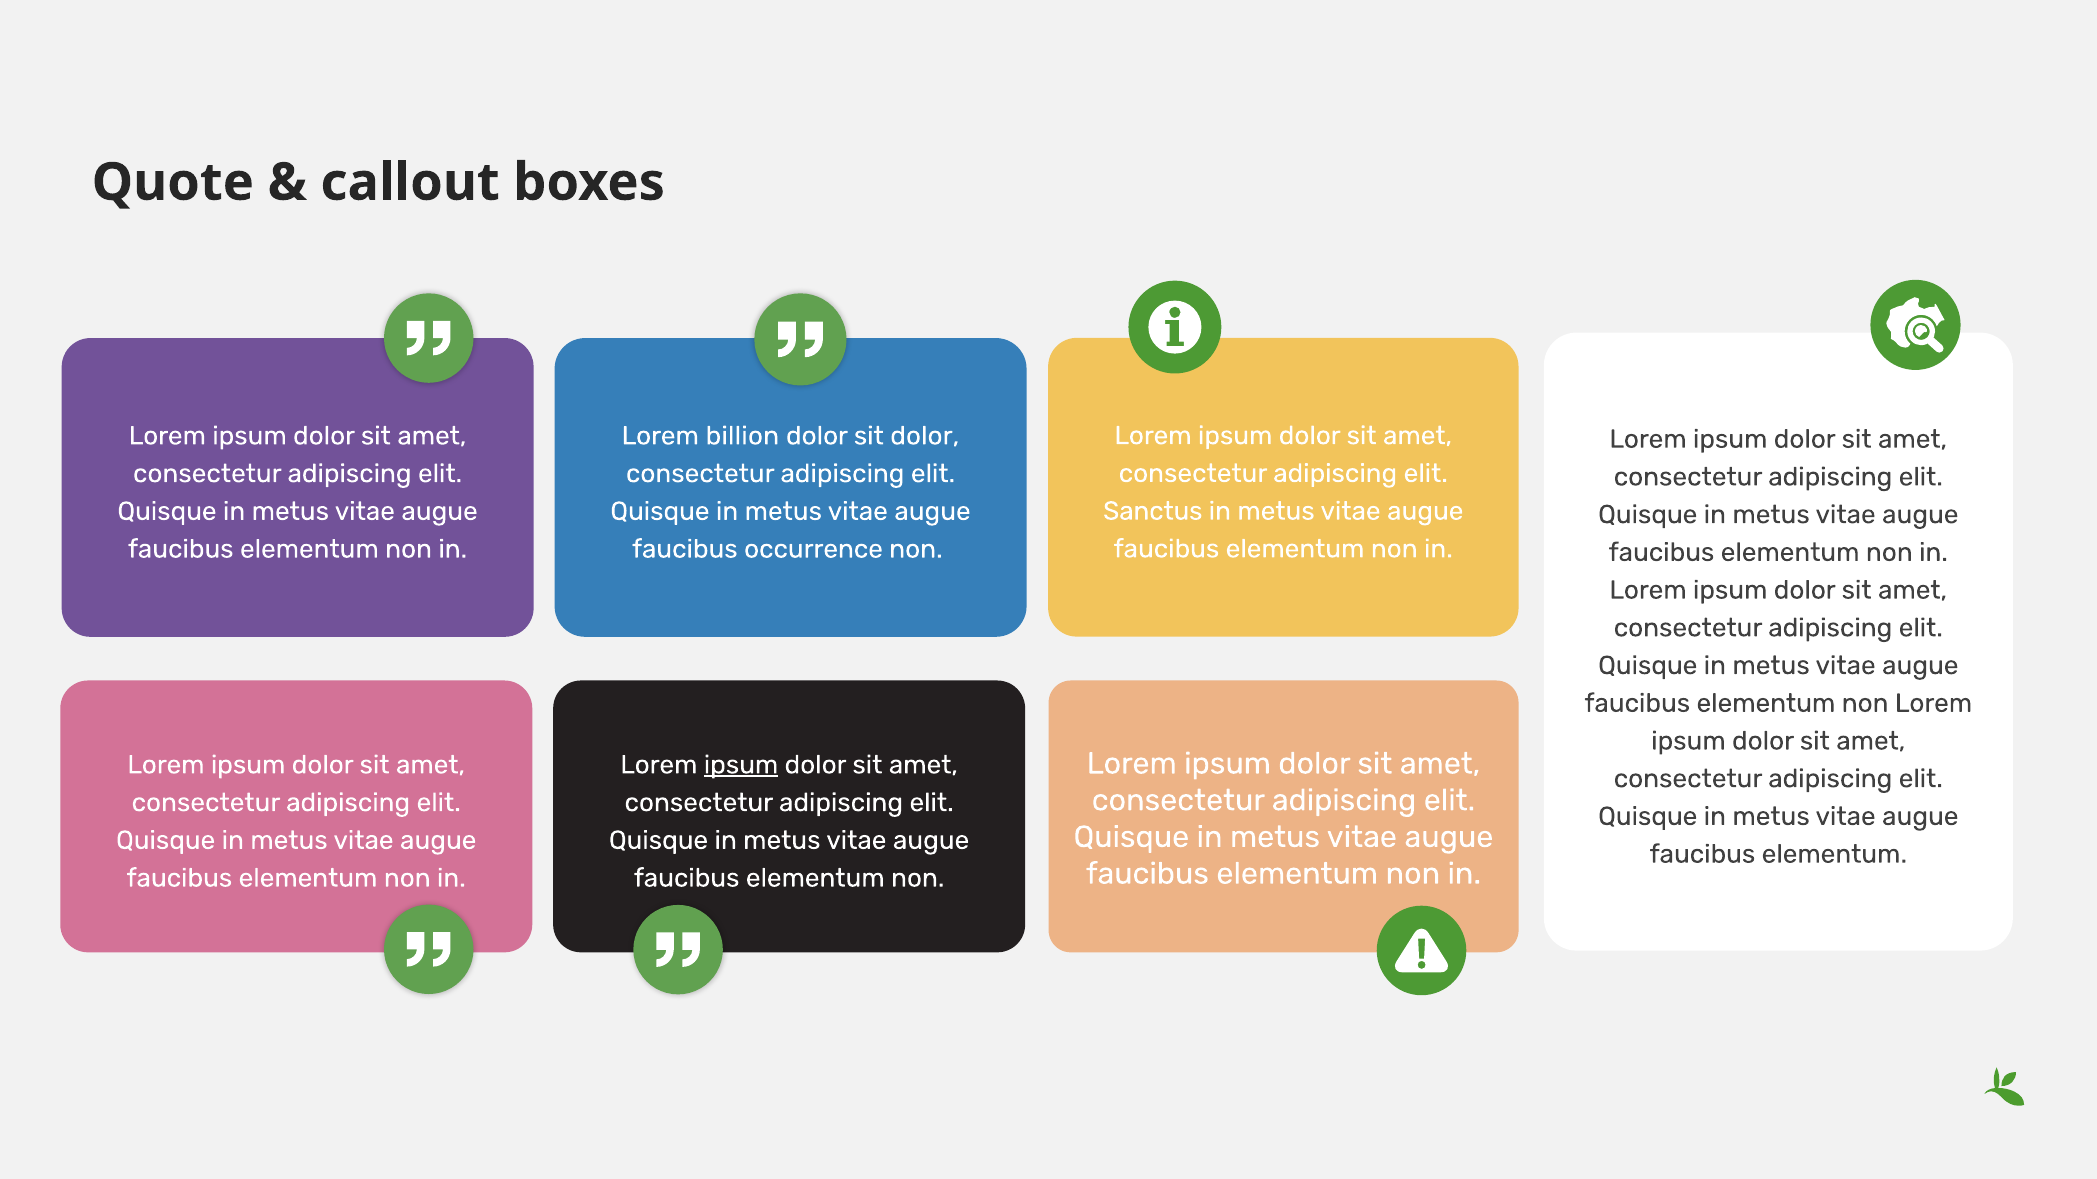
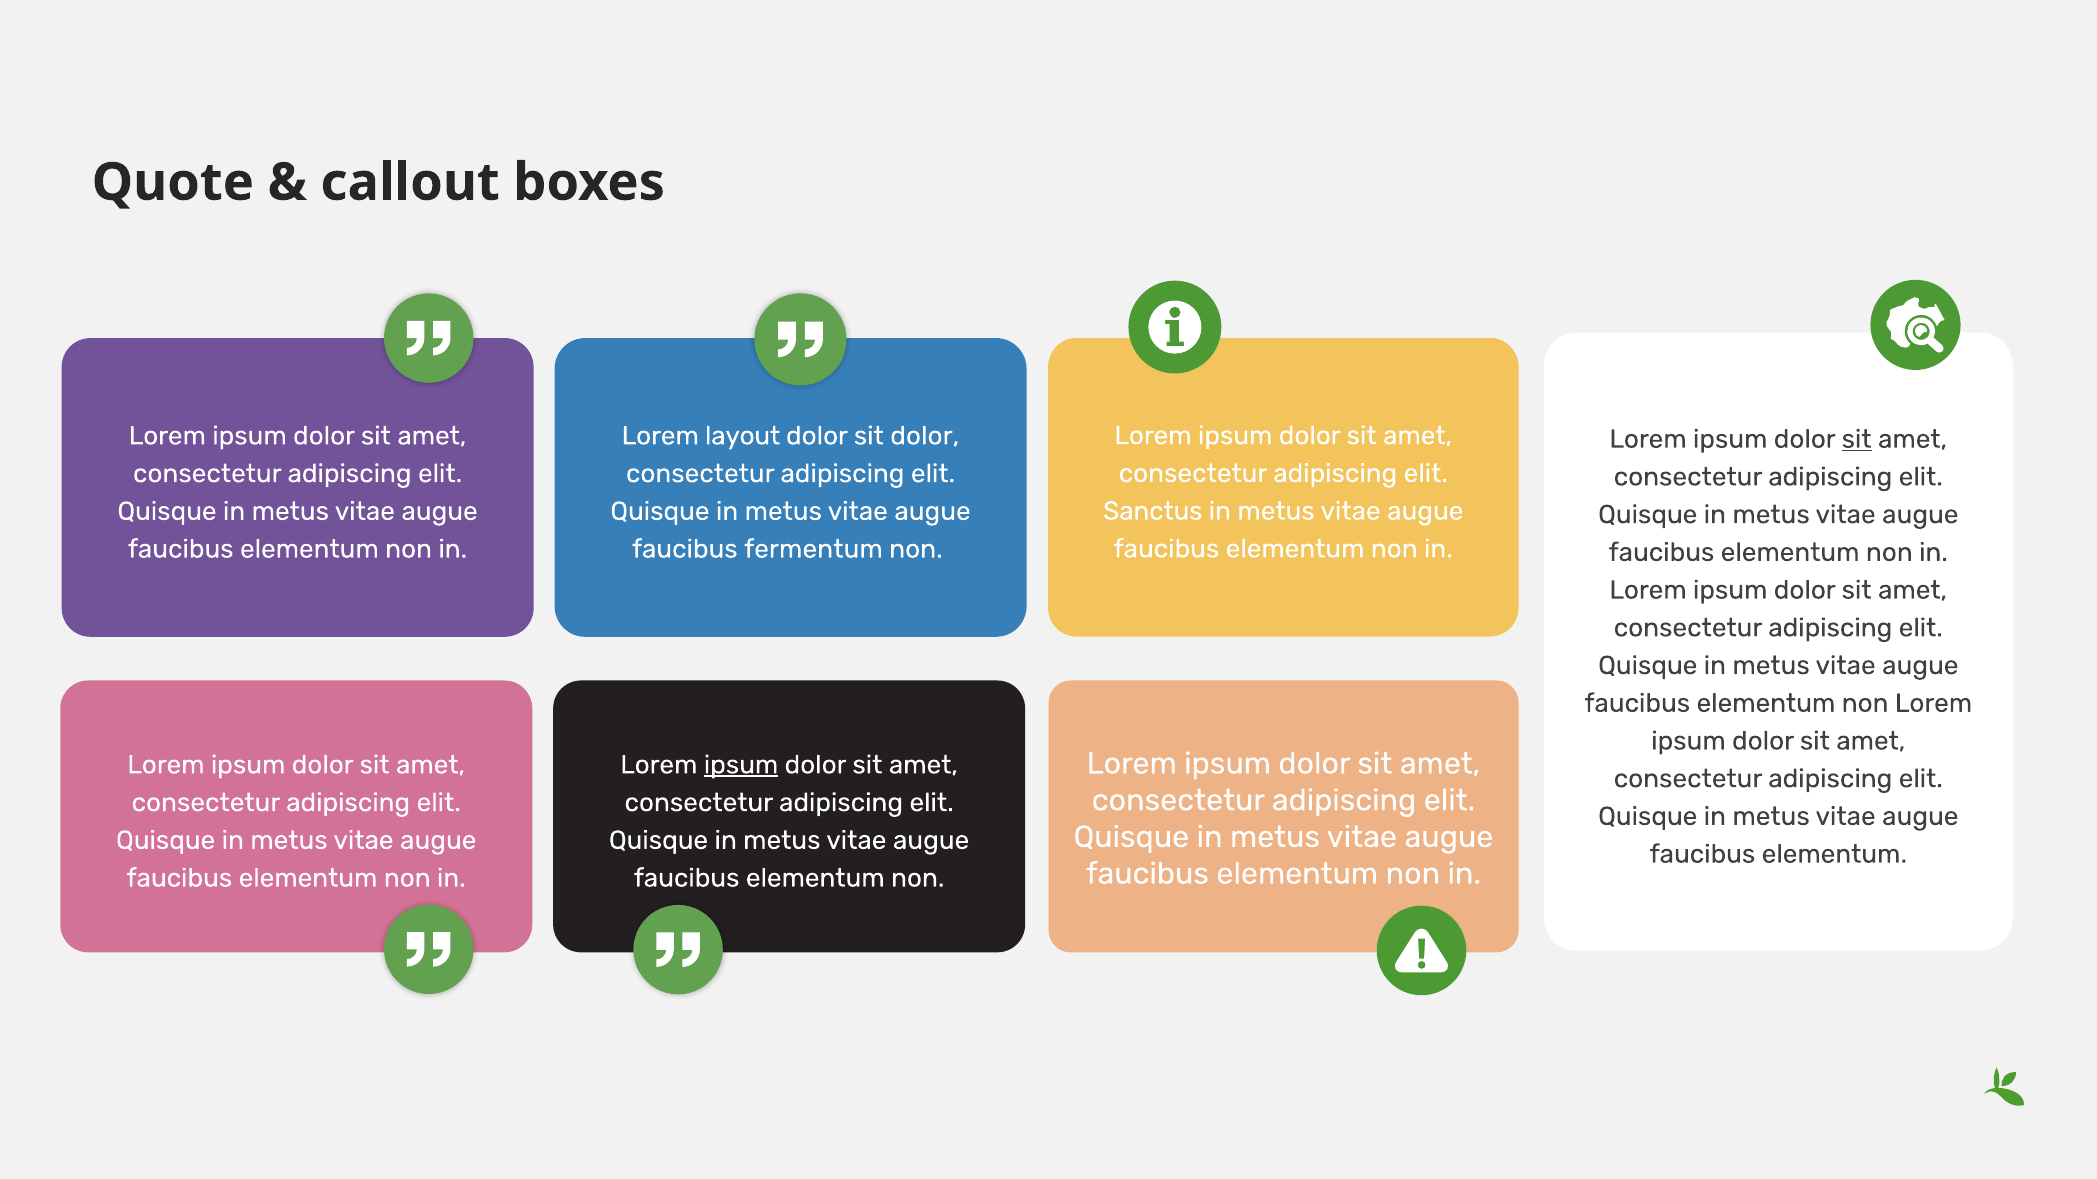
billion: billion -> layout
sit at (1857, 439) underline: none -> present
occurrence: occurrence -> fermentum
